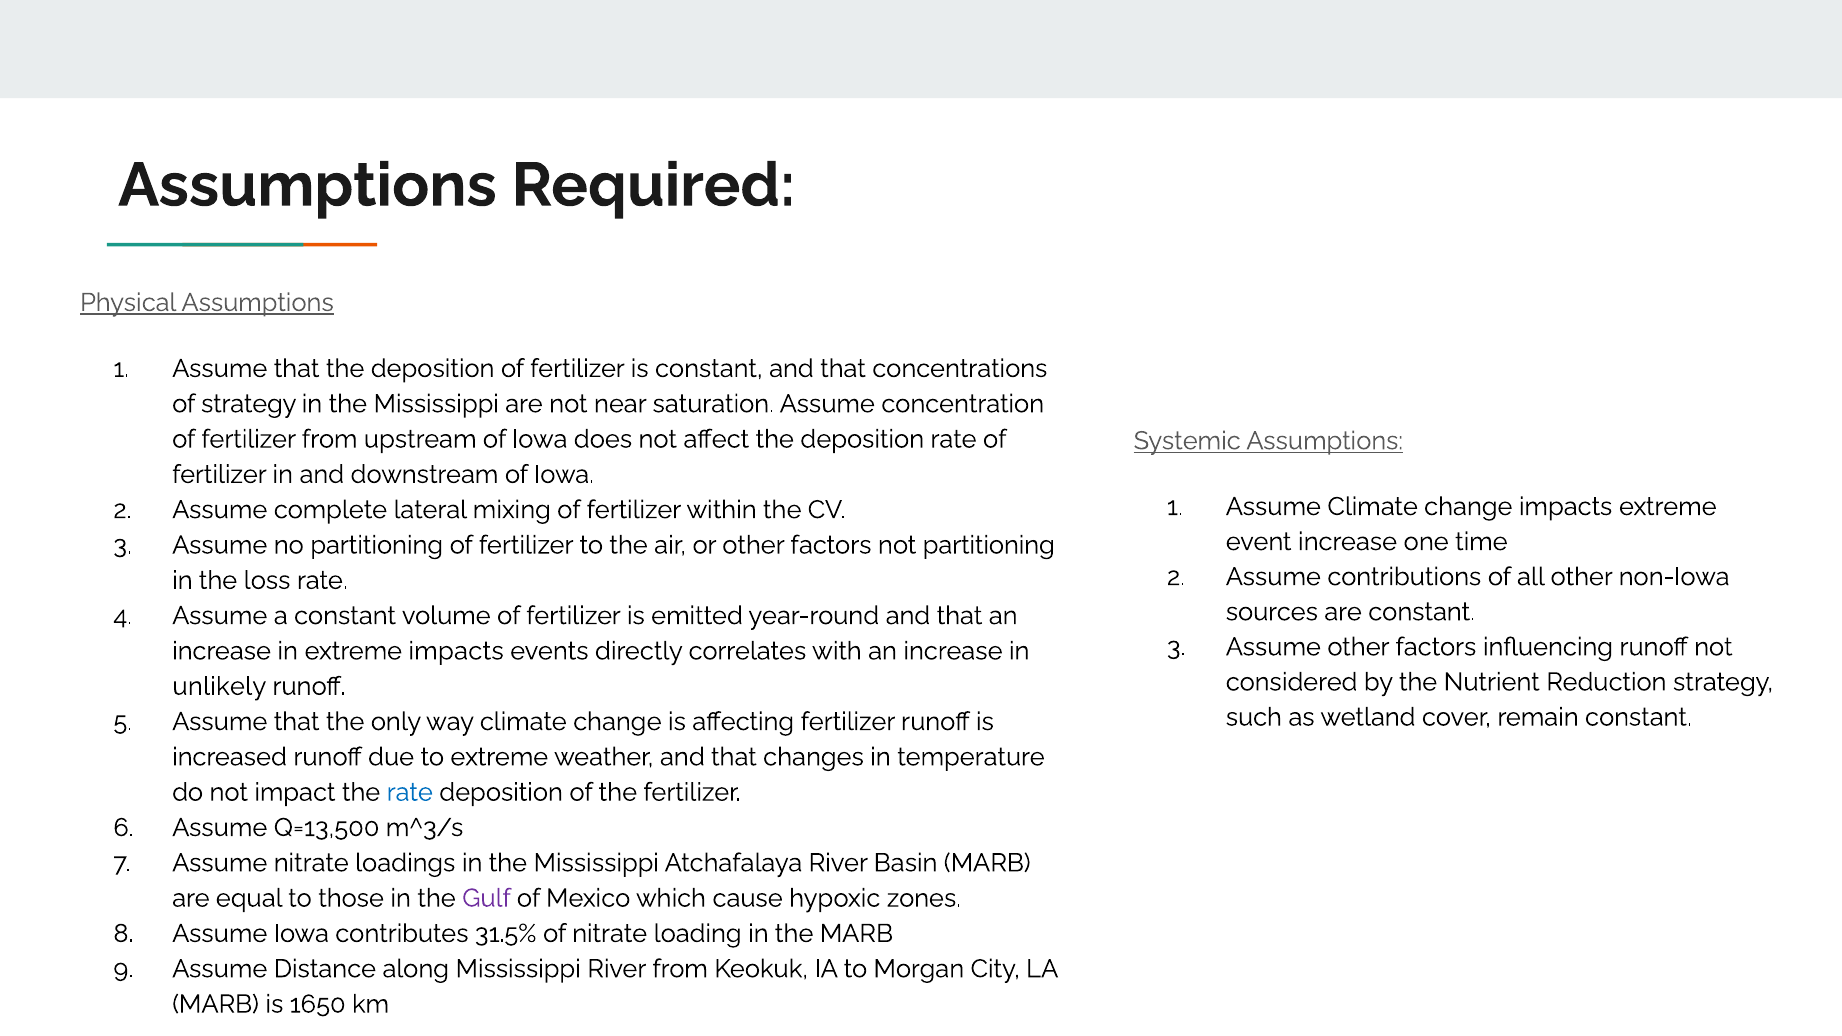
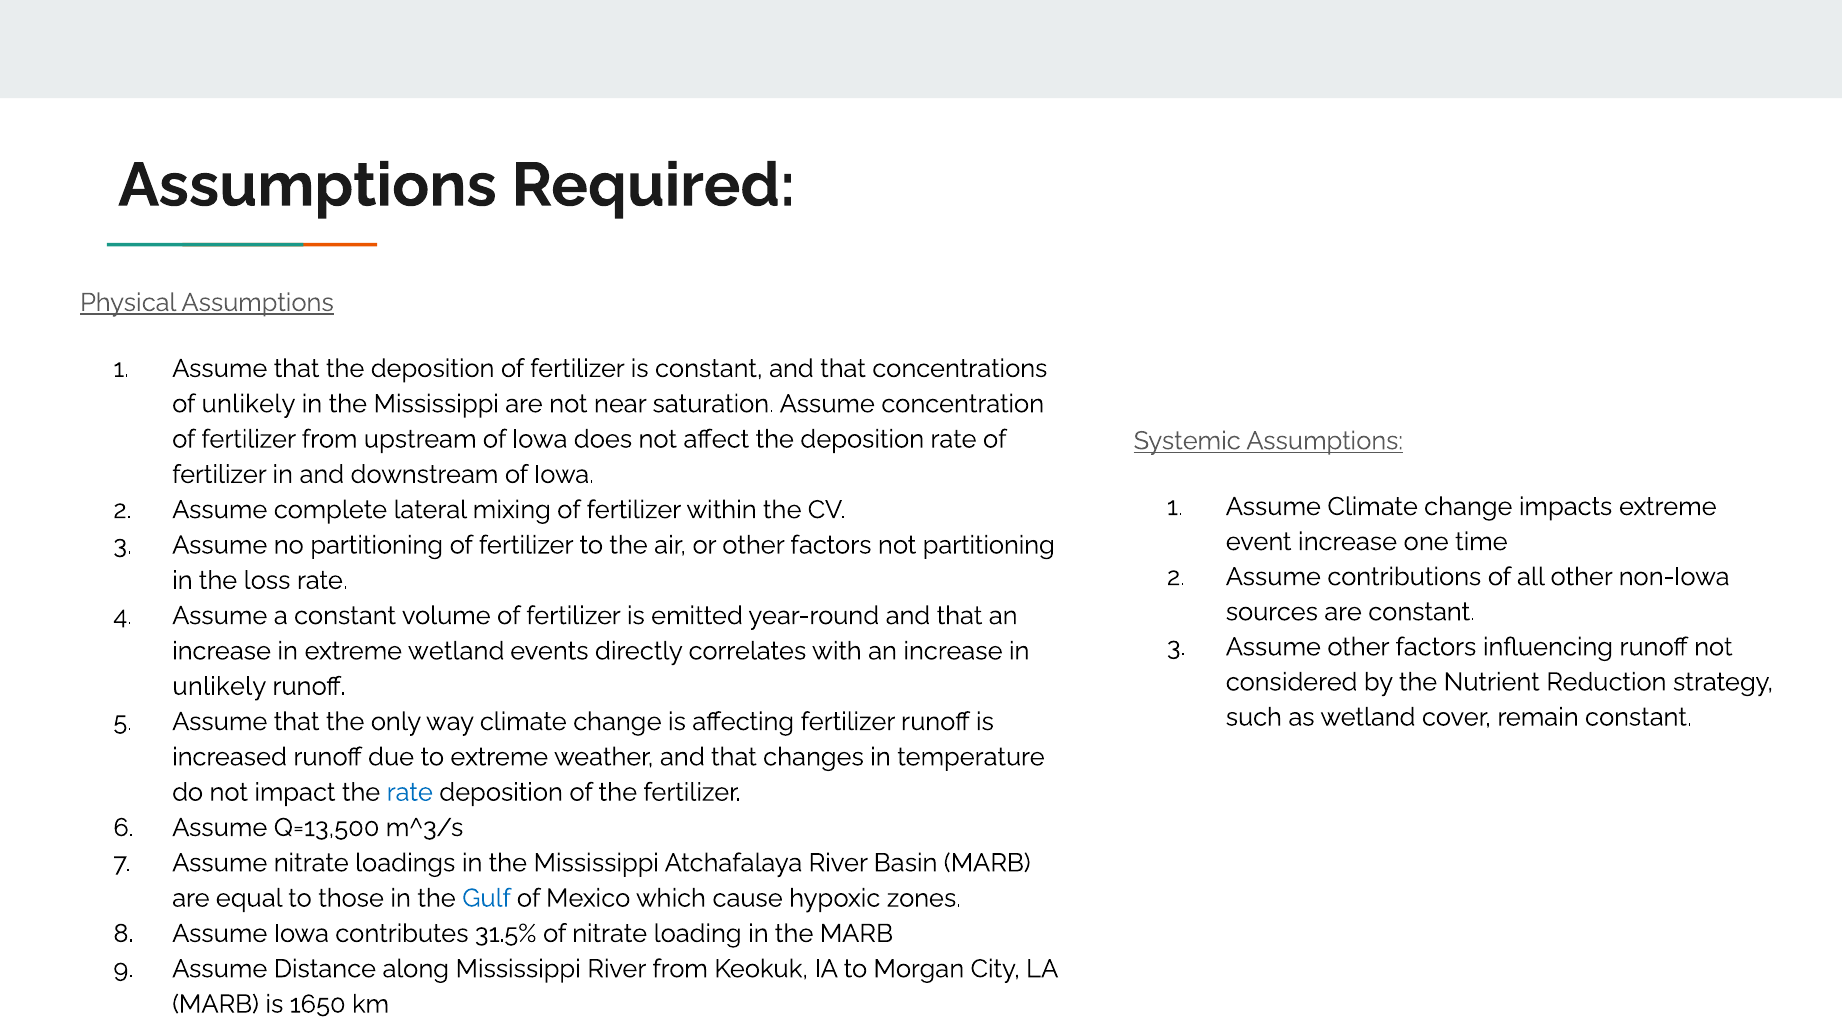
of strategy: strategy -> unlikely
extreme impacts: impacts -> wetland
Gulf colour: purple -> blue
